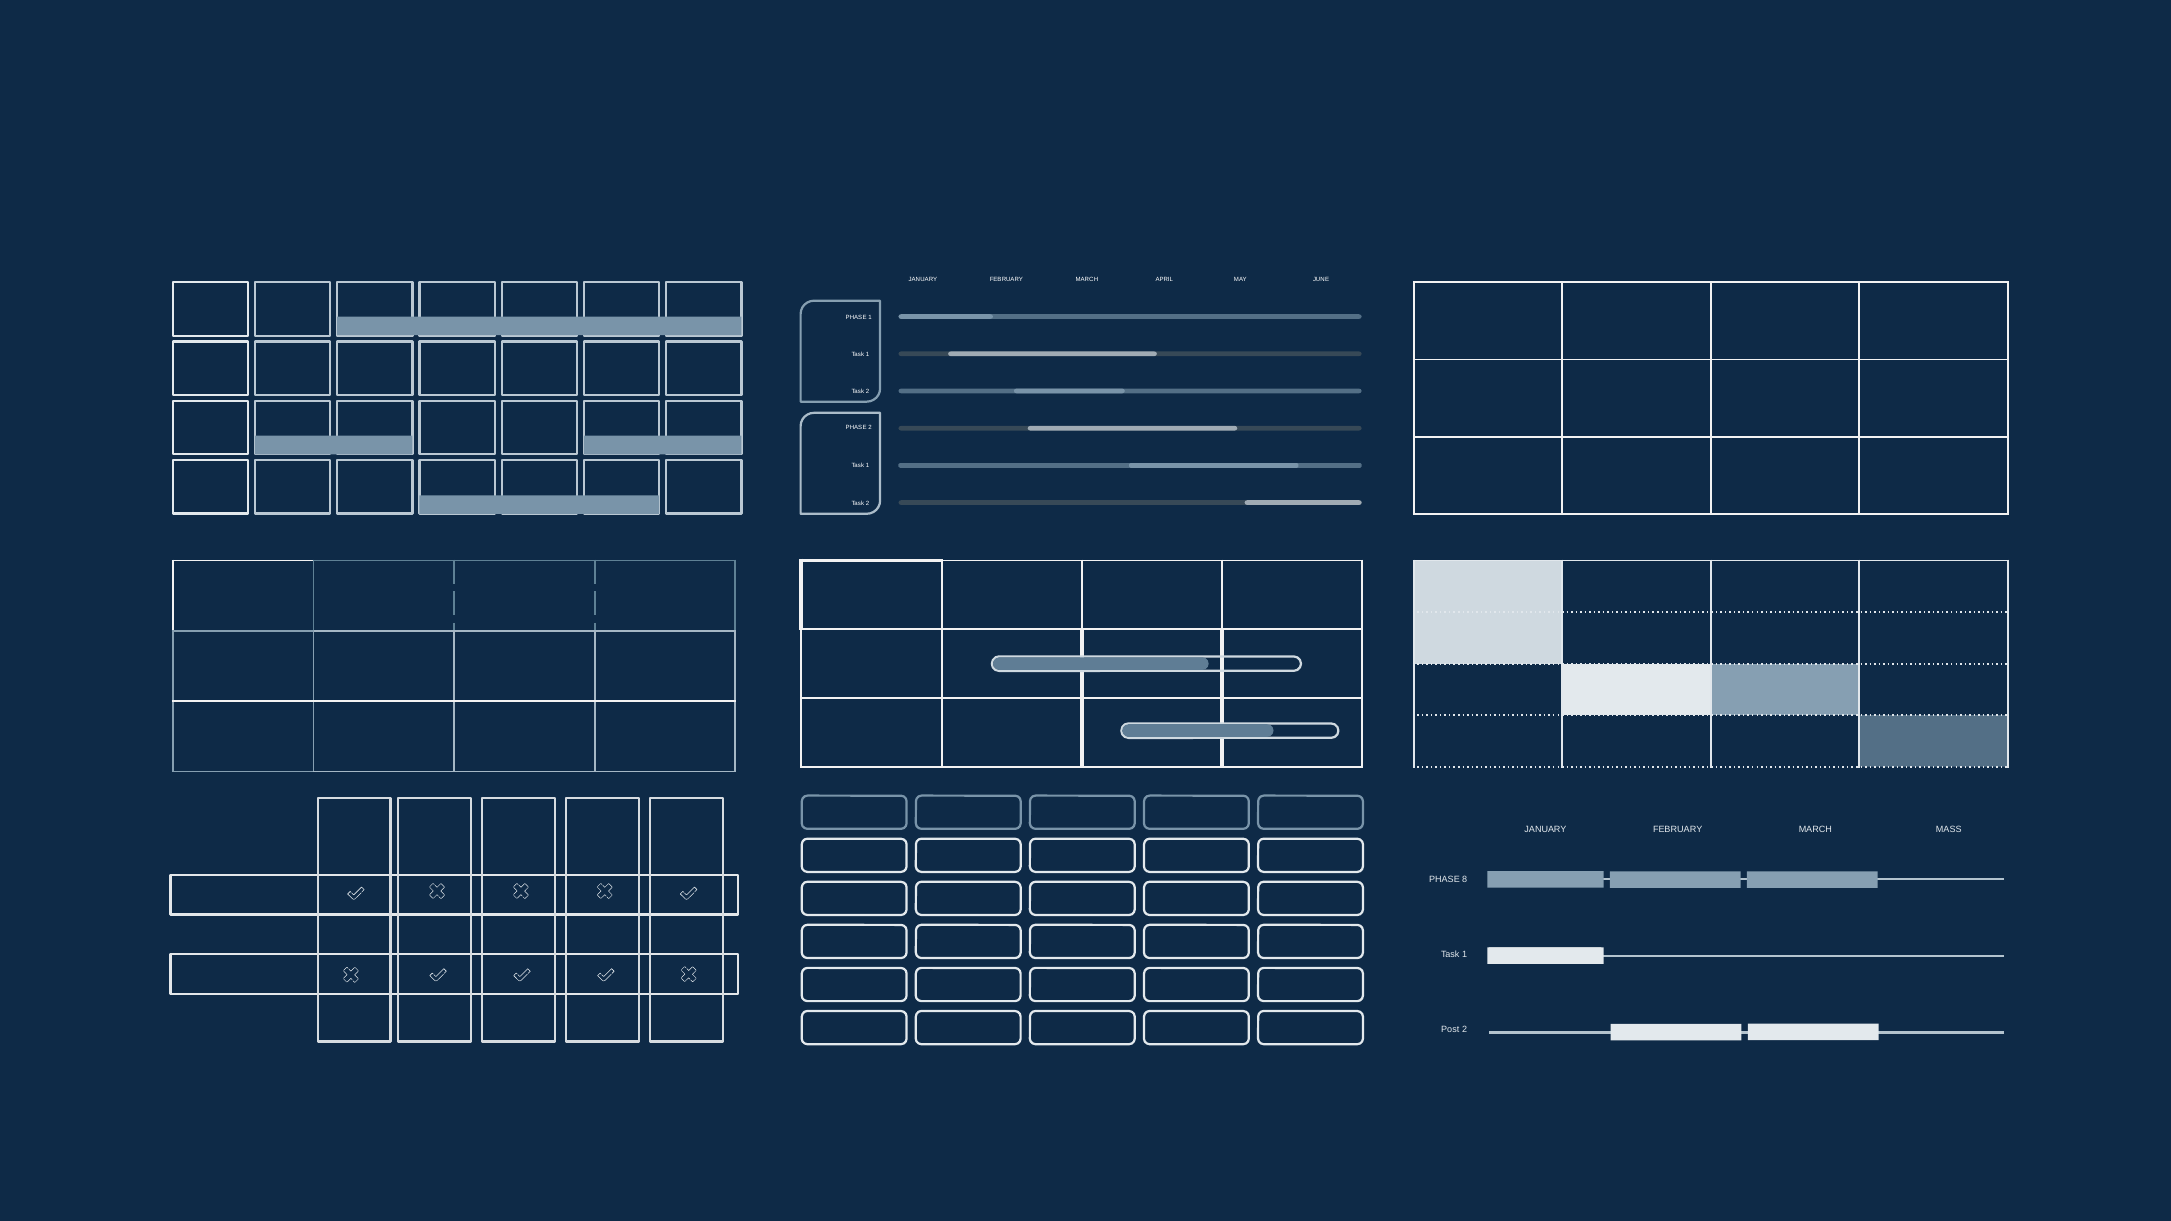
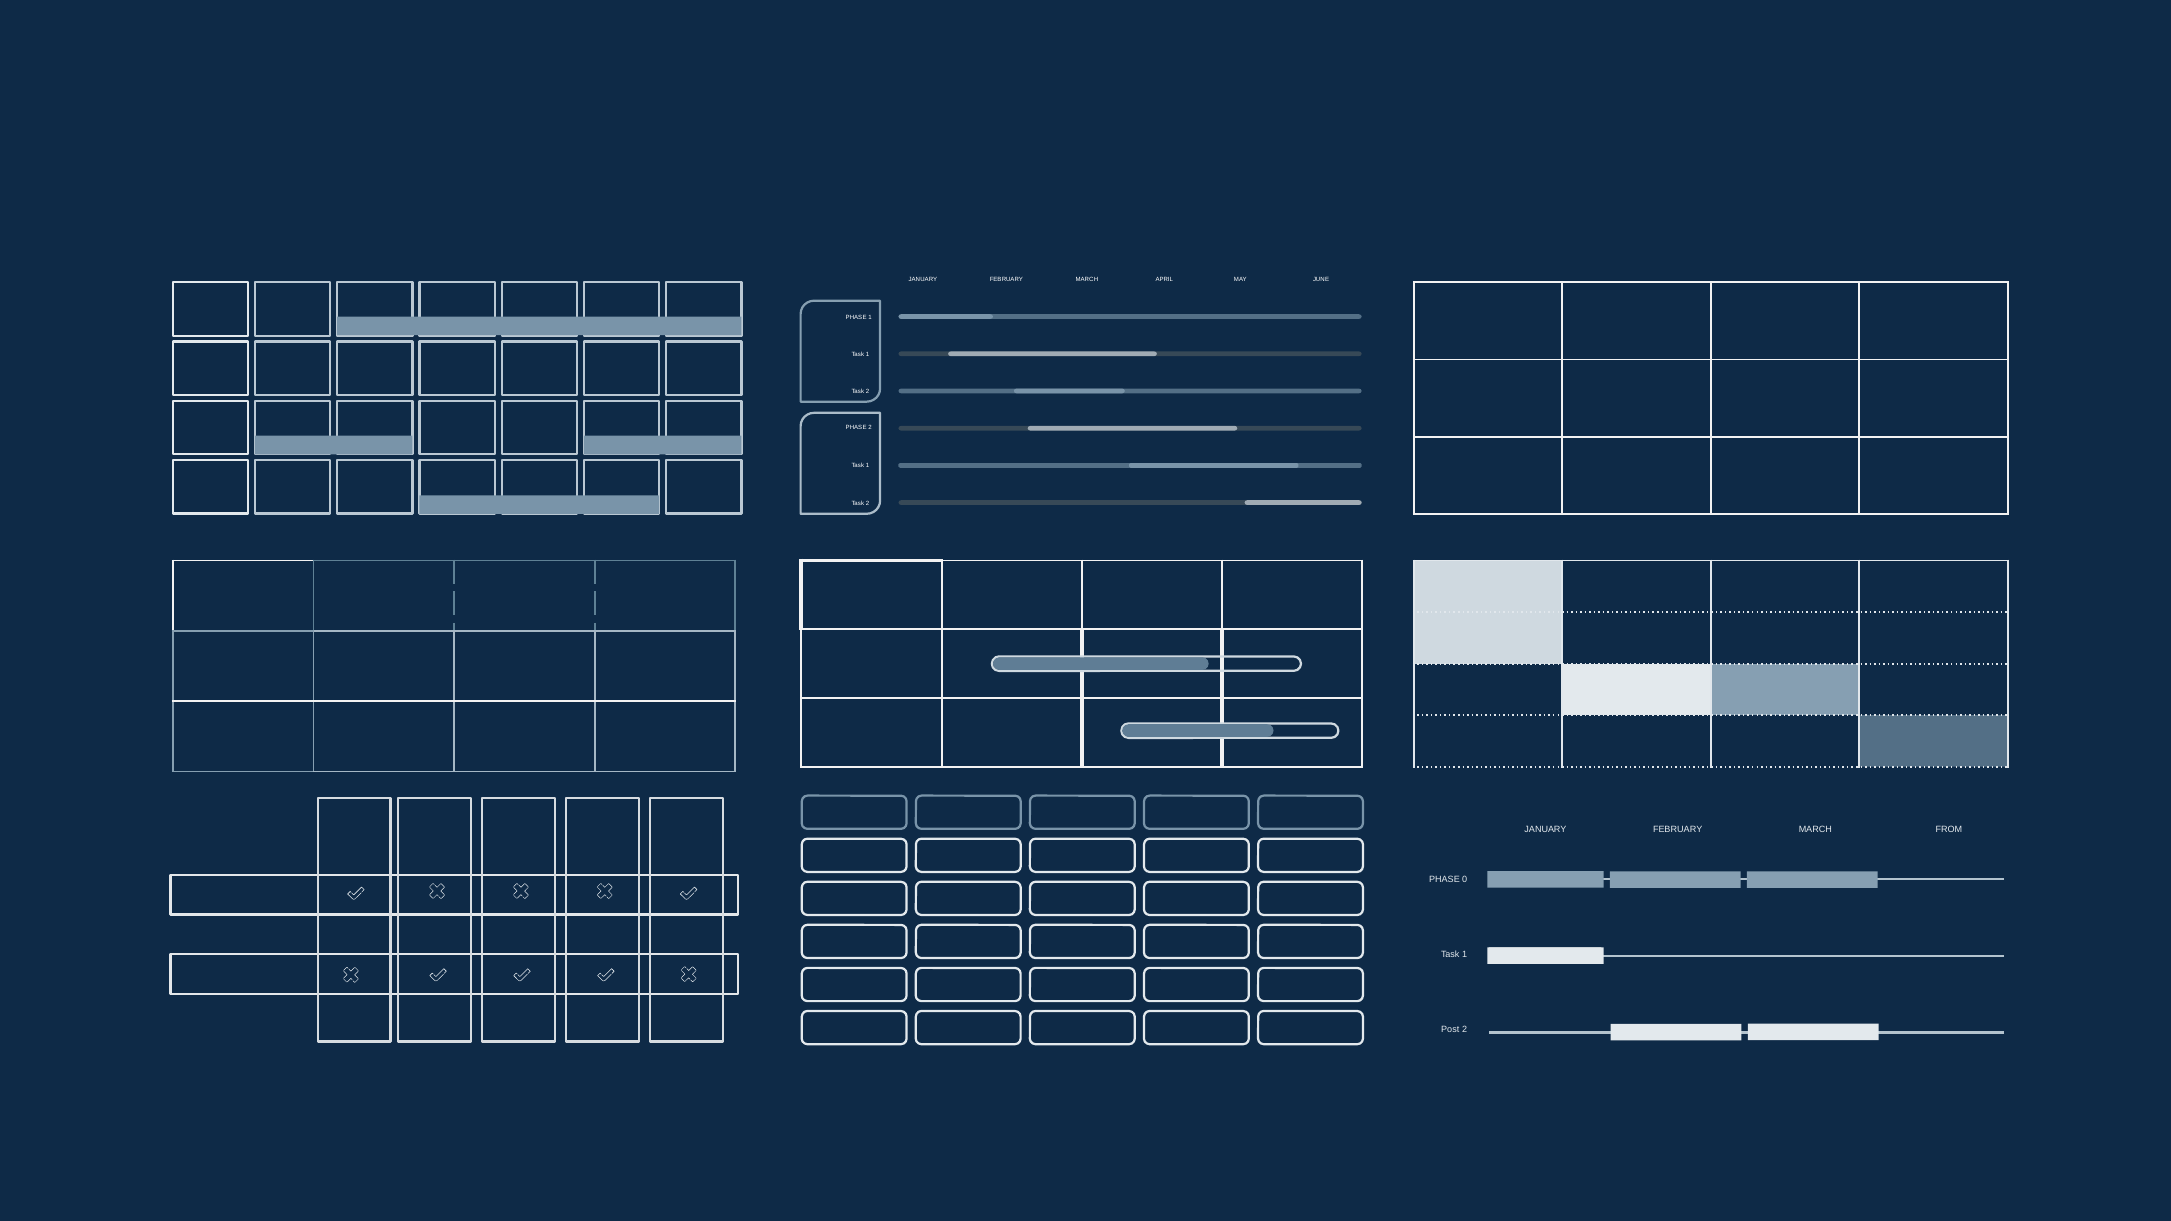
MASS: MASS -> FROM
8: 8 -> 0
